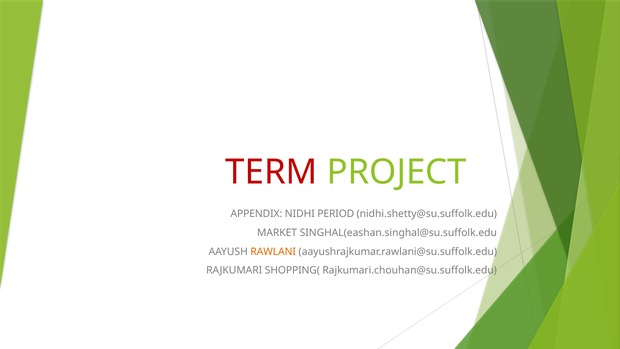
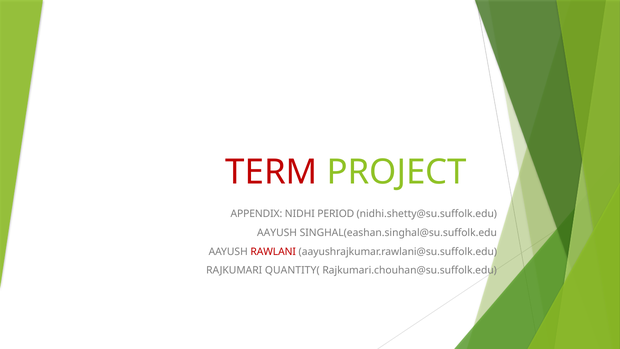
MARKET at (277, 233): MARKET -> AAYUSH
RAWLANI colour: orange -> red
SHOPPING(: SHOPPING( -> QUANTITY(
